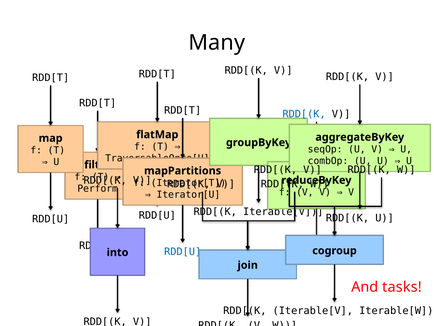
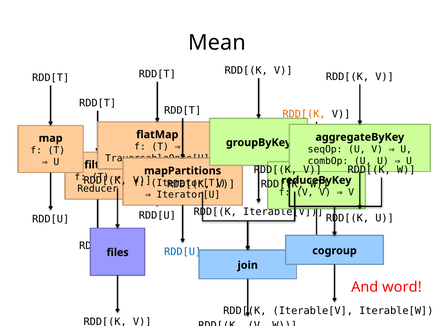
Many: Many -> Mean
RDD[(K at (304, 114) colour: blue -> orange
Perform: Perform -> Reducer
into: into -> files
tasks: tasks -> word
